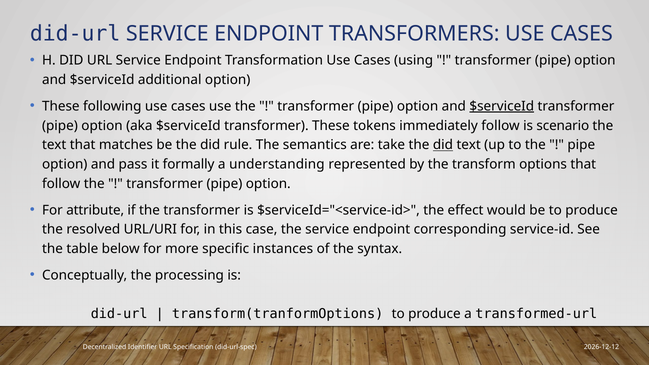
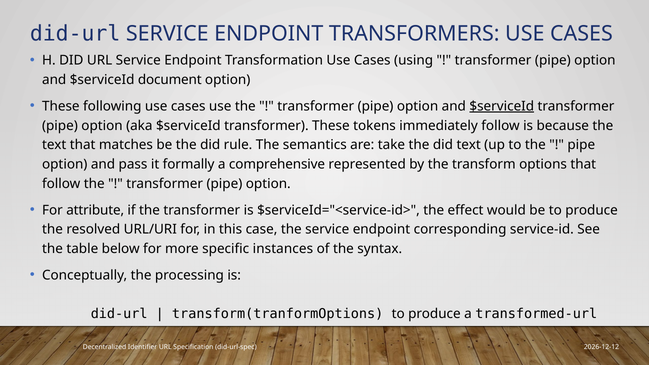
additional: additional -> document
scenario: scenario -> because
did at (443, 145) underline: present -> none
understanding: understanding -> comprehensive
